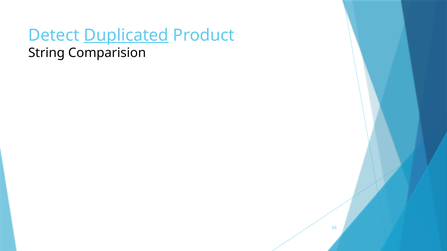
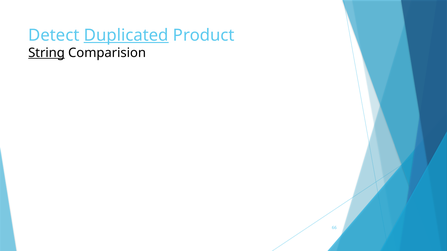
String underline: none -> present
